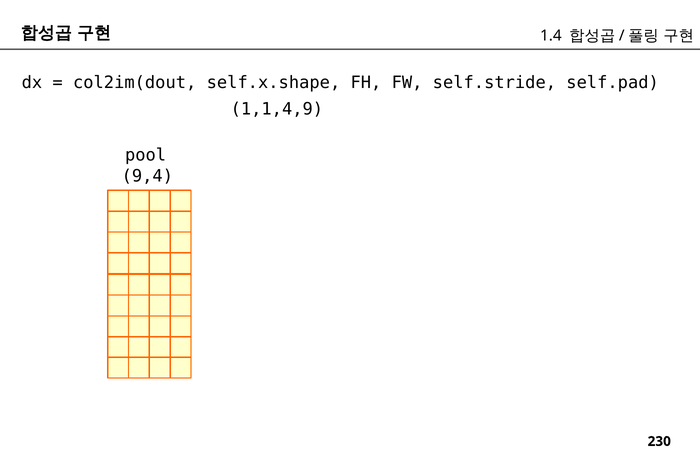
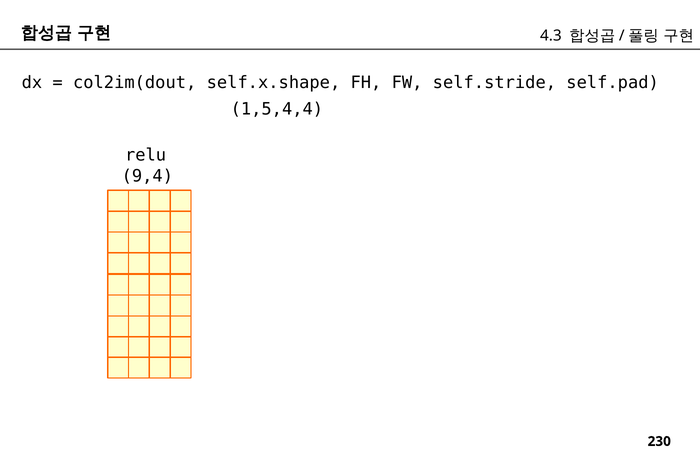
1.4: 1.4 -> 4.3
1,1,4,9: 1,1,4,9 -> 1,5,4,4
pool: pool -> relu
